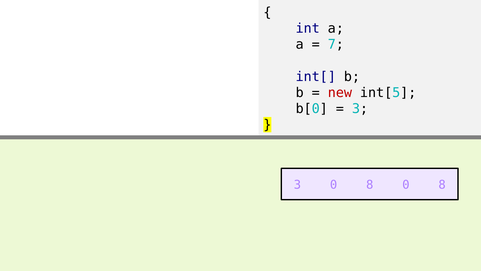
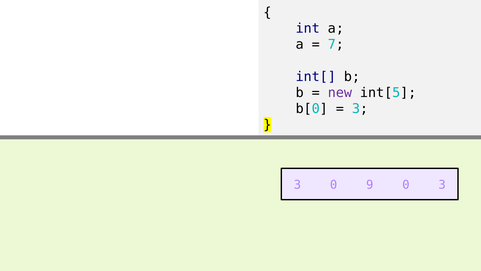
new colour: red -> purple
3 0 8: 8 -> 9
8 at (442, 185): 8 -> 3
